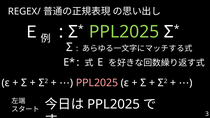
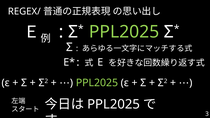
PPL2025 at (97, 83) colour: pink -> light green
